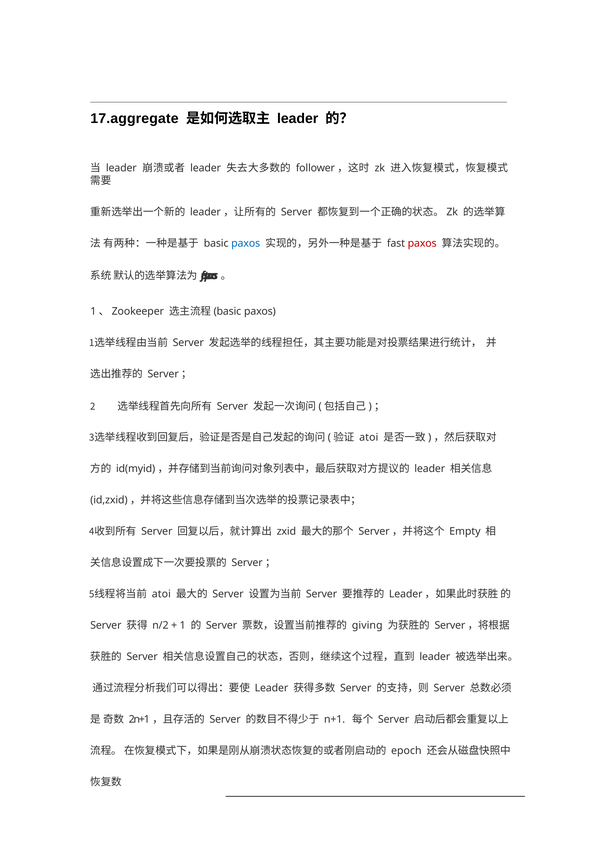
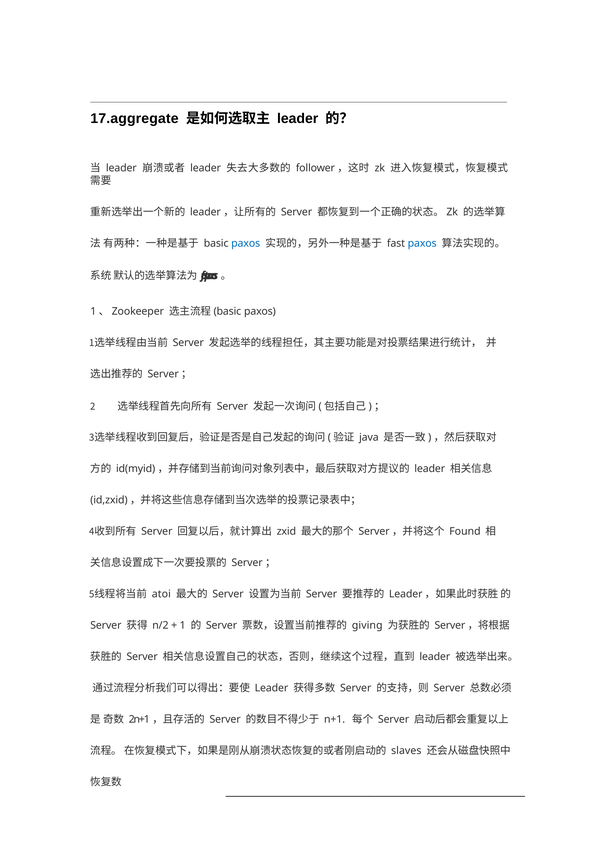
paxos at (422, 243) colour: red -> blue
atoi at (369, 437): atoi -> java
Empty: Empty -> Found
epoch: epoch -> slaves
